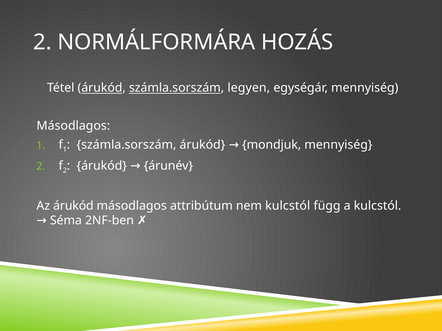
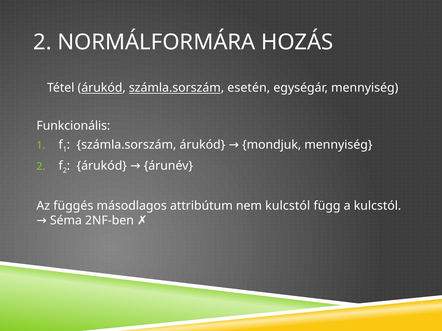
legyen: legyen -> esetén
Másodlagos at (73, 126): Másodlagos -> Funkcionális
Az árukód: árukód -> függés
